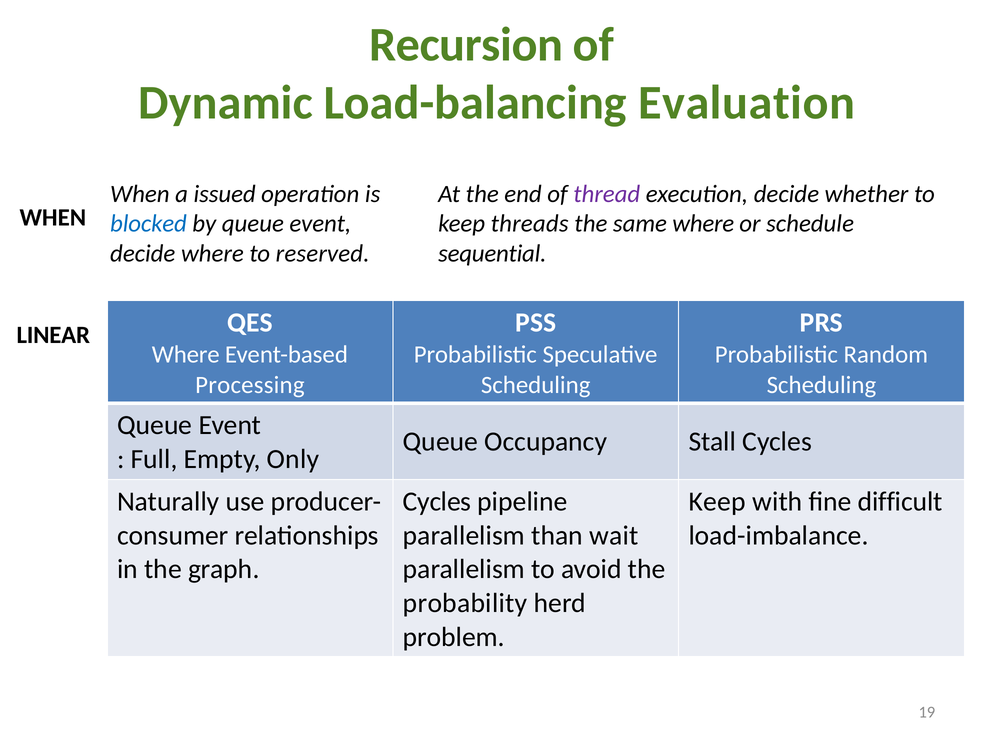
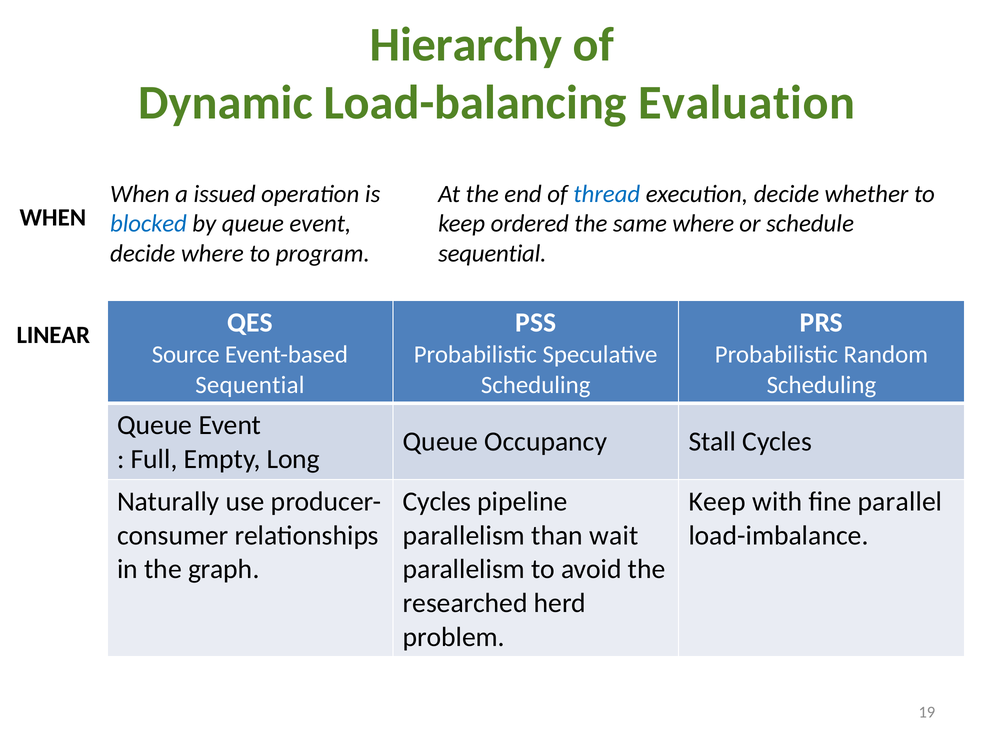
Recursion: Recursion -> Hierarchy
thread colour: purple -> blue
threads: threads -> ordered
reserved: reserved -> program
Where at (186, 355): Where -> Source
Processing at (250, 385): Processing -> Sequential
Only: Only -> Long
difficult: difficult -> parallel
probability: probability -> researched
